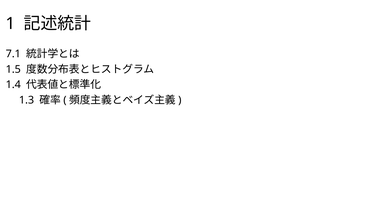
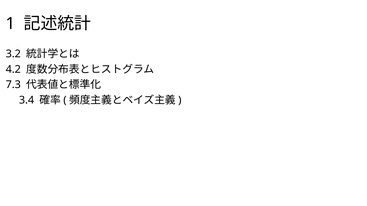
7.1: 7.1 -> 3.2
1.5: 1.5 -> 4.2
1.4: 1.4 -> 7.3
1.3: 1.3 -> 3.4
